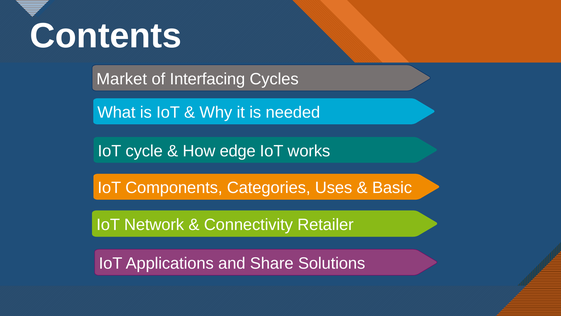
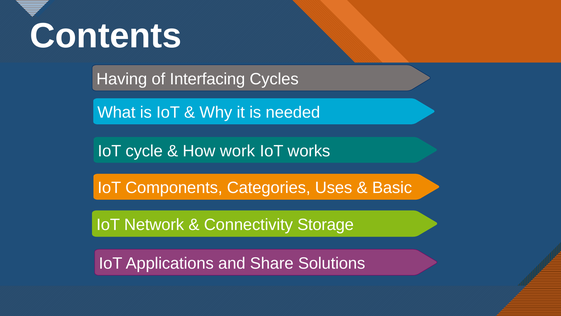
Market: Market -> Having
edge: edge -> work
Retailer: Retailer -> Storage
